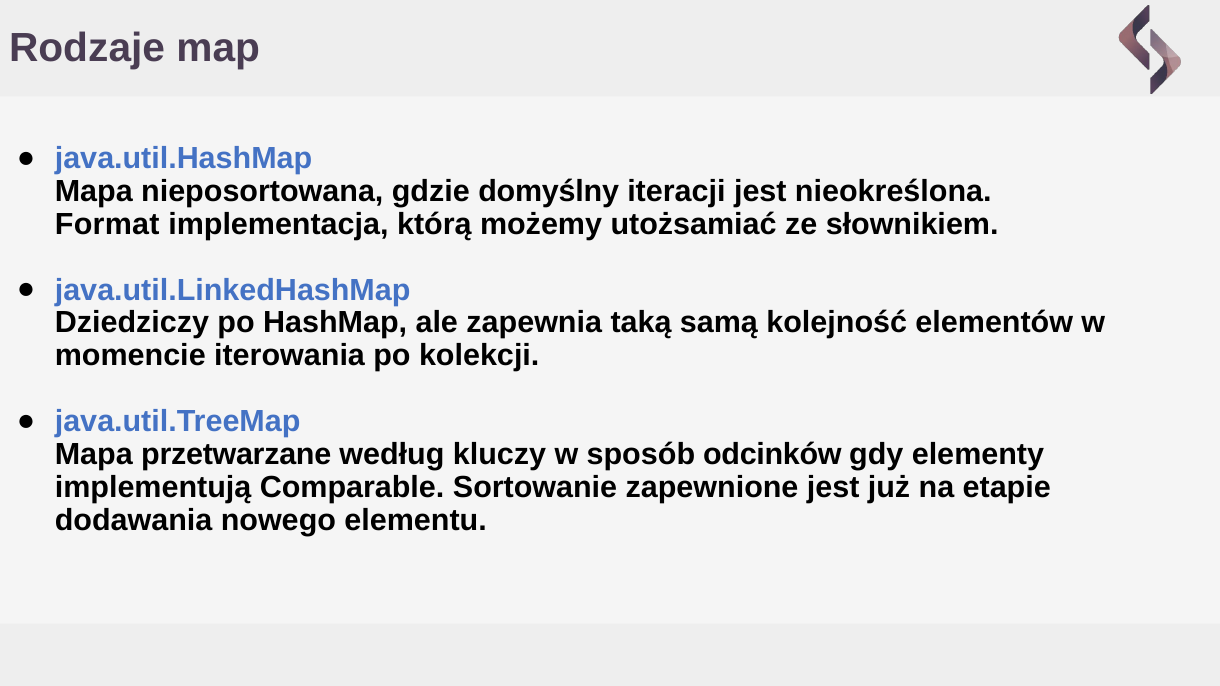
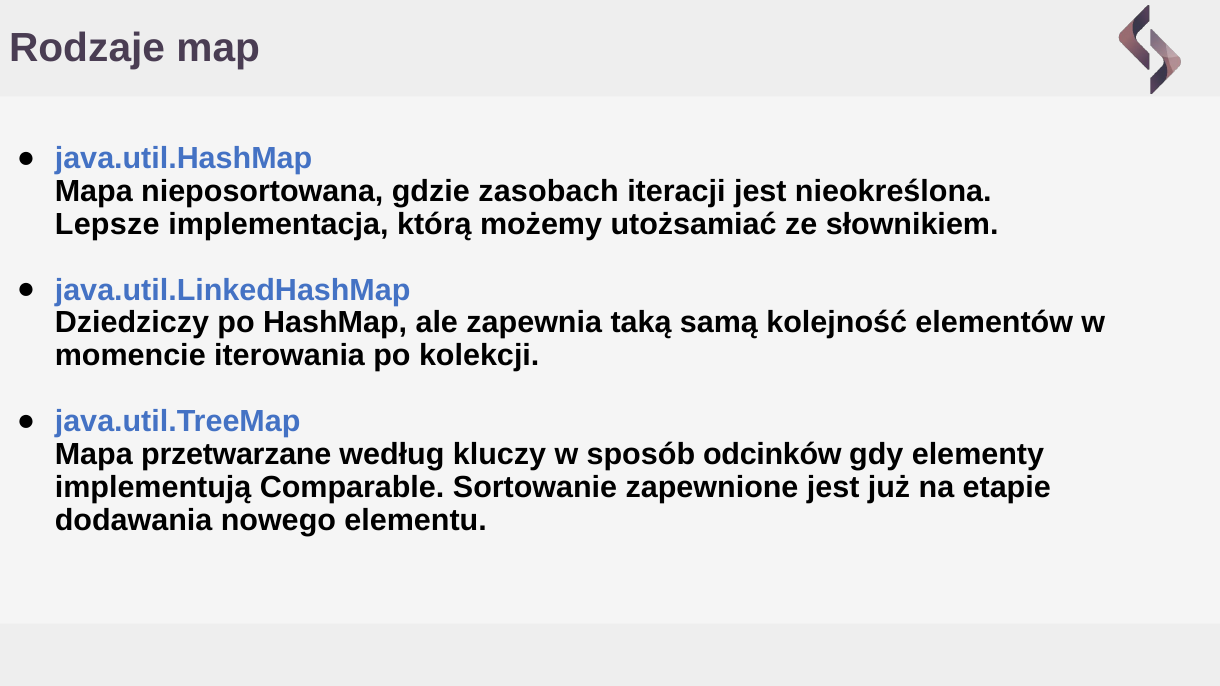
domyślny: domyślny -> zasobach
Format: Format -> Lepsze
